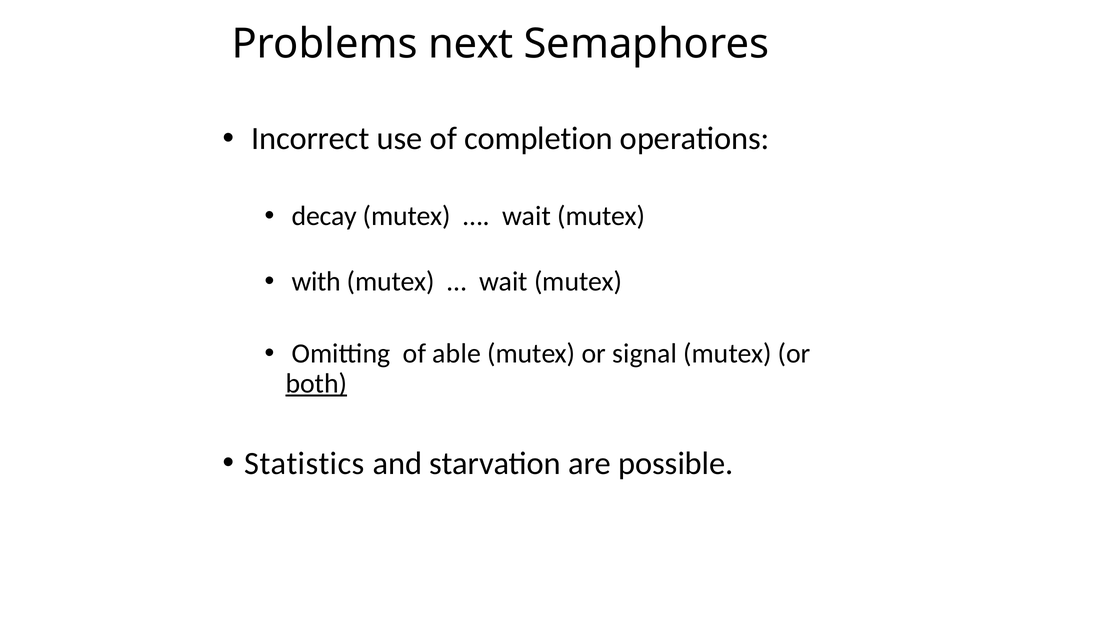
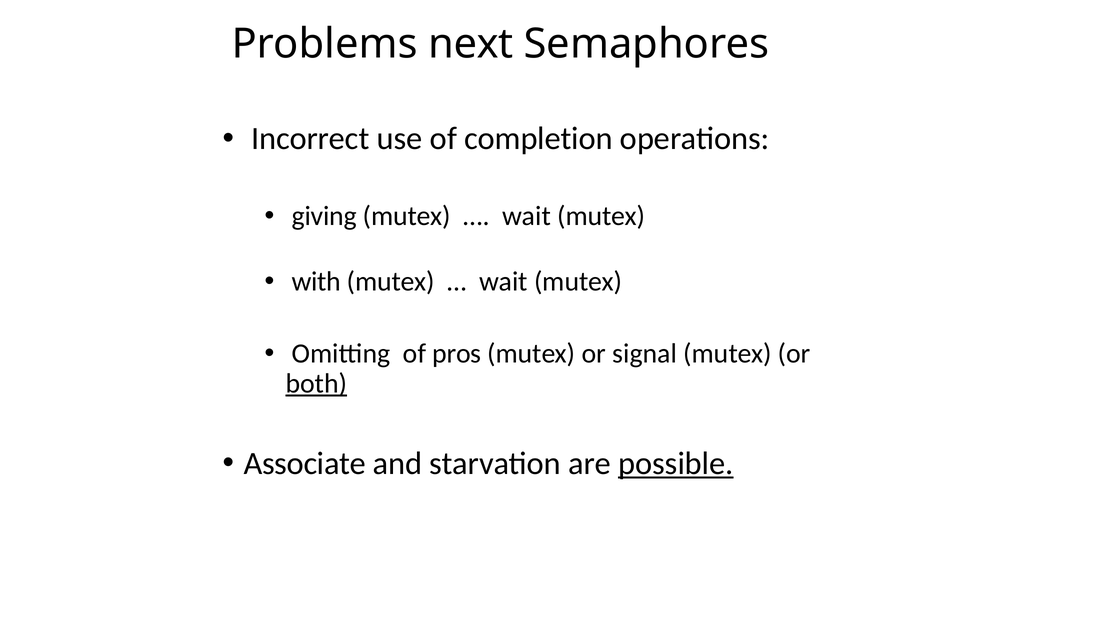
decay: decay -> giving
able: able -> pros
Statistics: Statistics -> Associate
possible underline: none -> present
